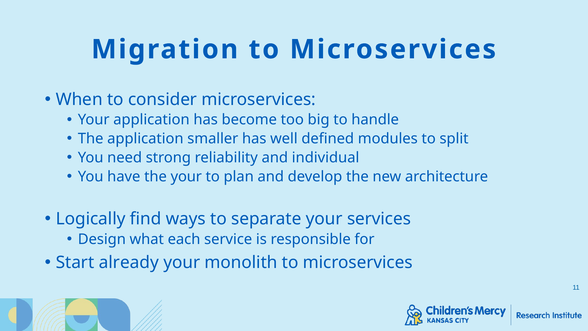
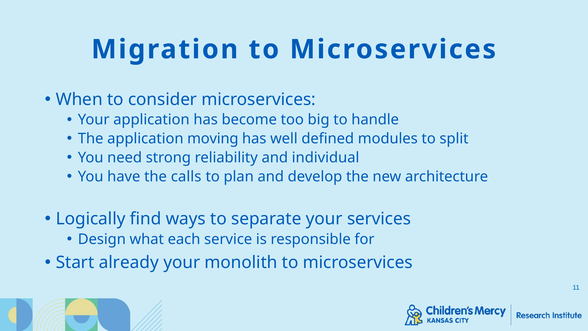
smaller: smaller -> moving
the your: your -> calls
